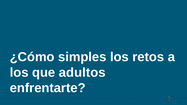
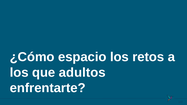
simples: simples -> espacio
